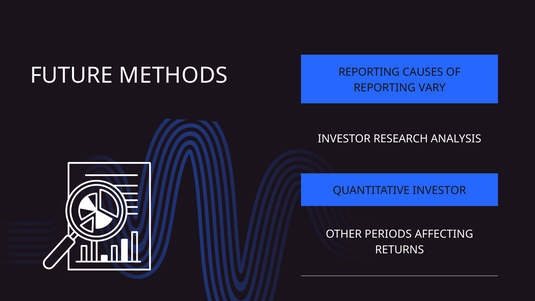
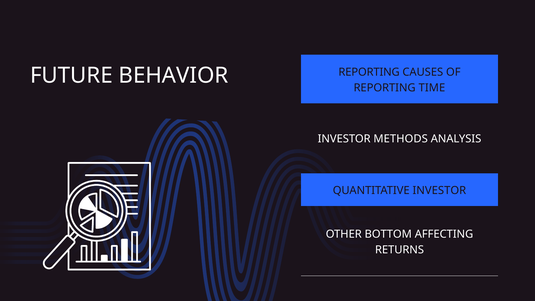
METHODS: METHODS -> BEHAVIOR
VARY: VARY -> TIME
RESEARCH: RESEARCH -> METHODS
PERIODS: PERIODS -> BOTTOM
